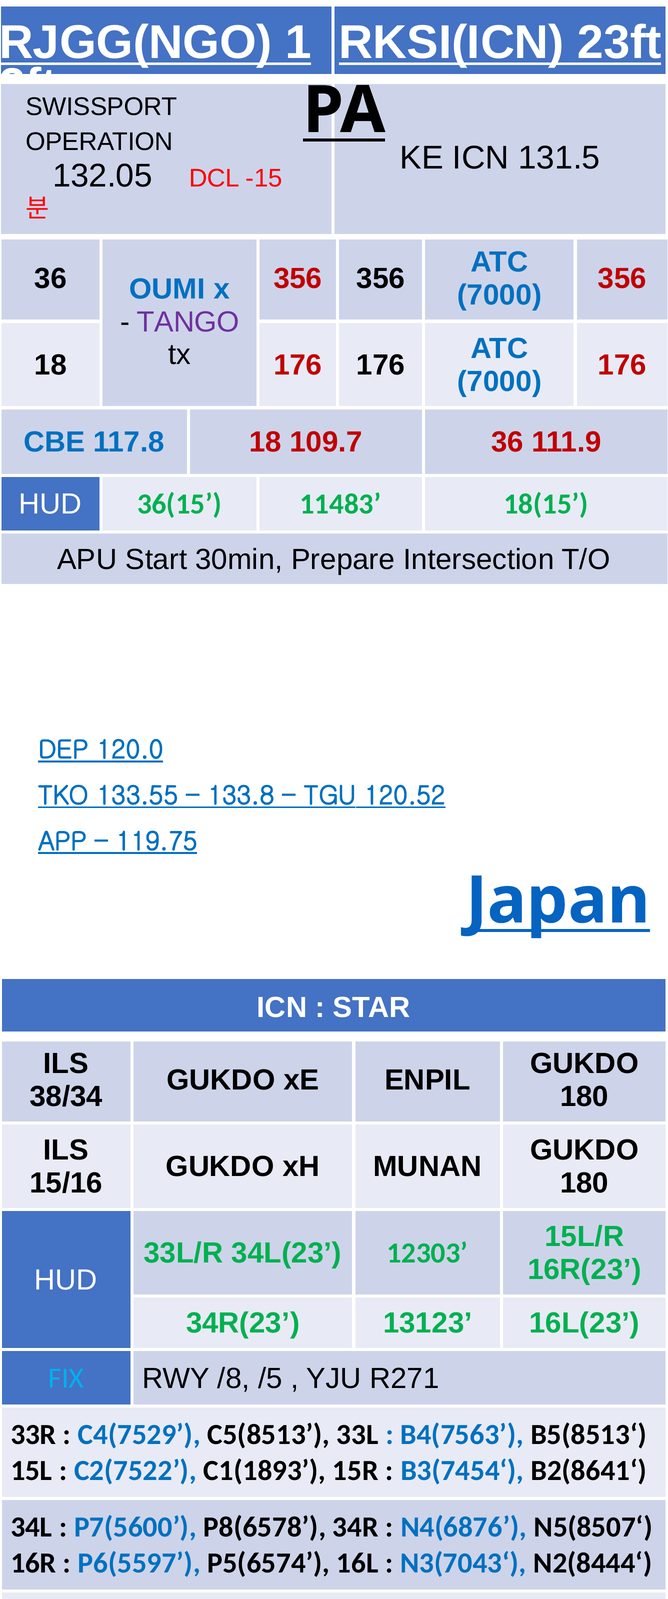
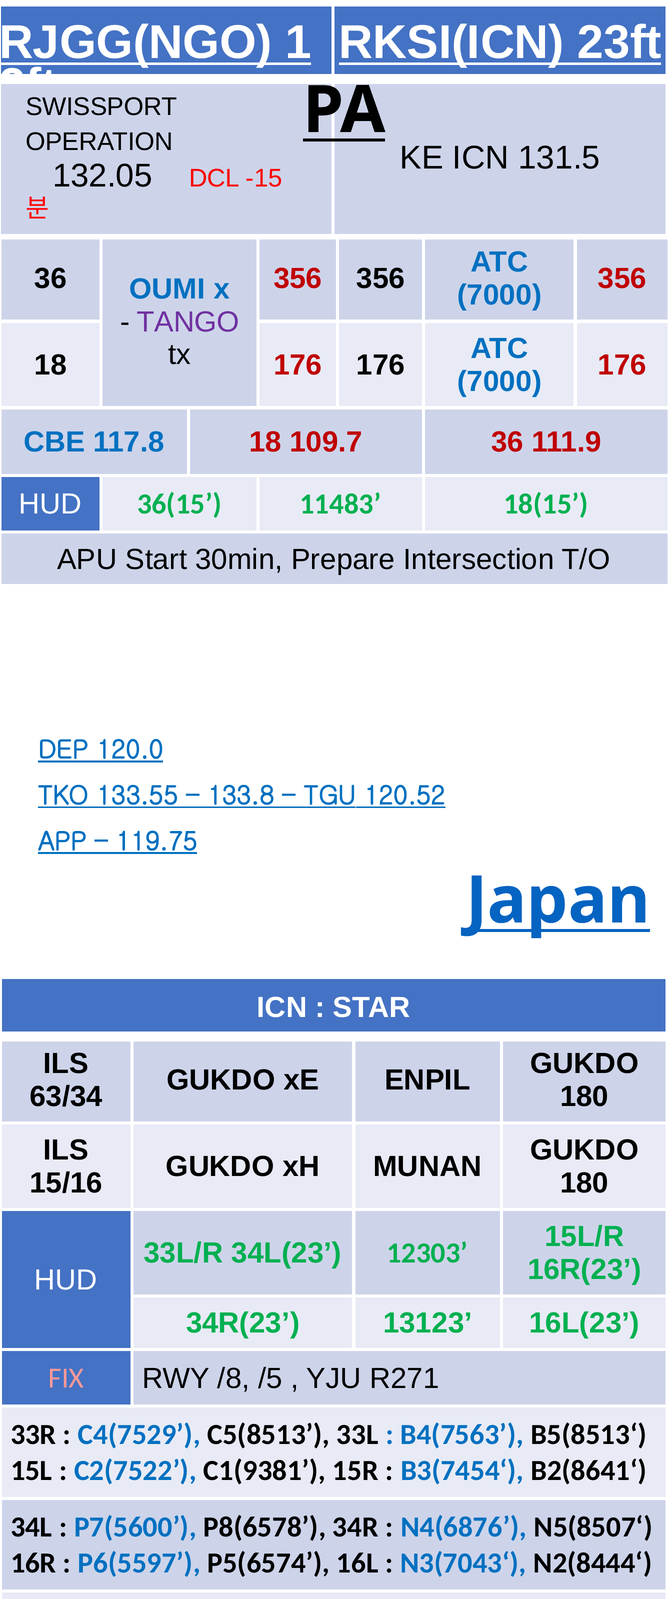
38/34: 38/34 -> 63/34
FIX colour: light blue -> pink
C1(1893: C1(1893 -> C1(9381
